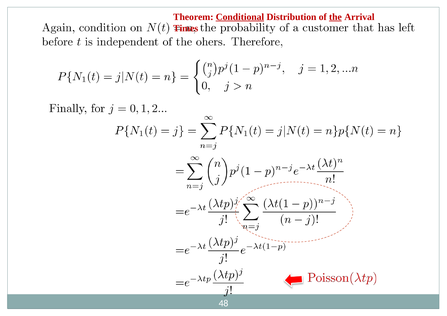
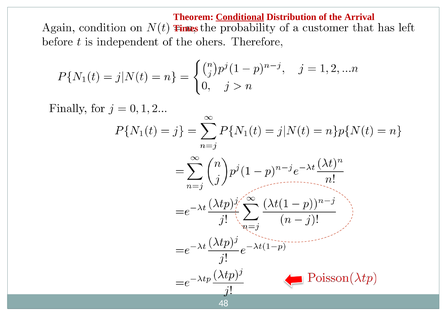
the underline: present -> none
